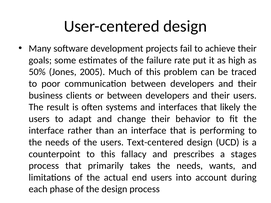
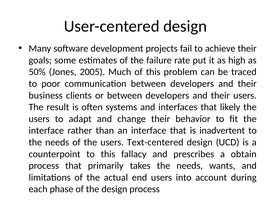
performing: performing -> inadvertent
stages: stages -> obtain
